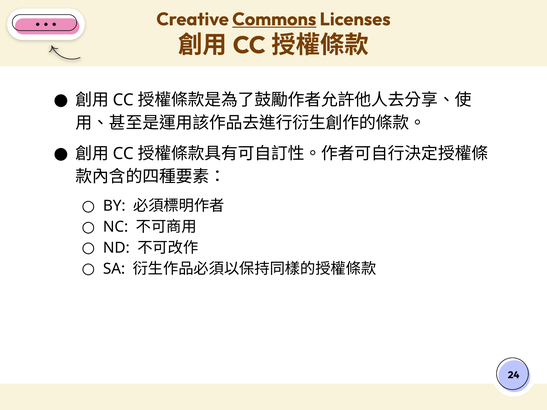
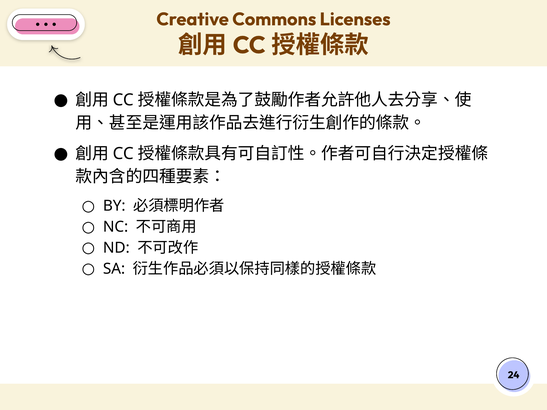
Commons underline: present -> none
